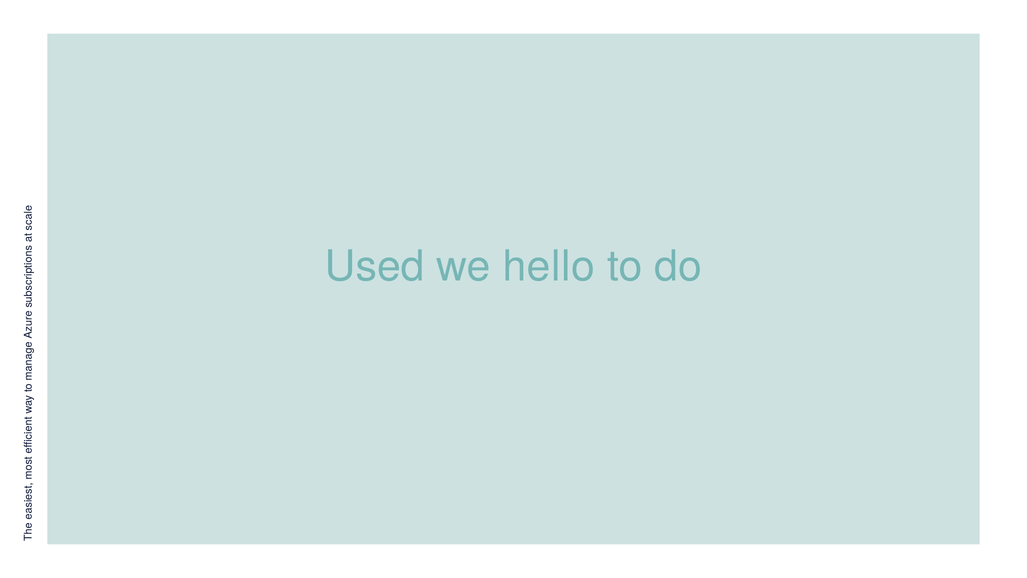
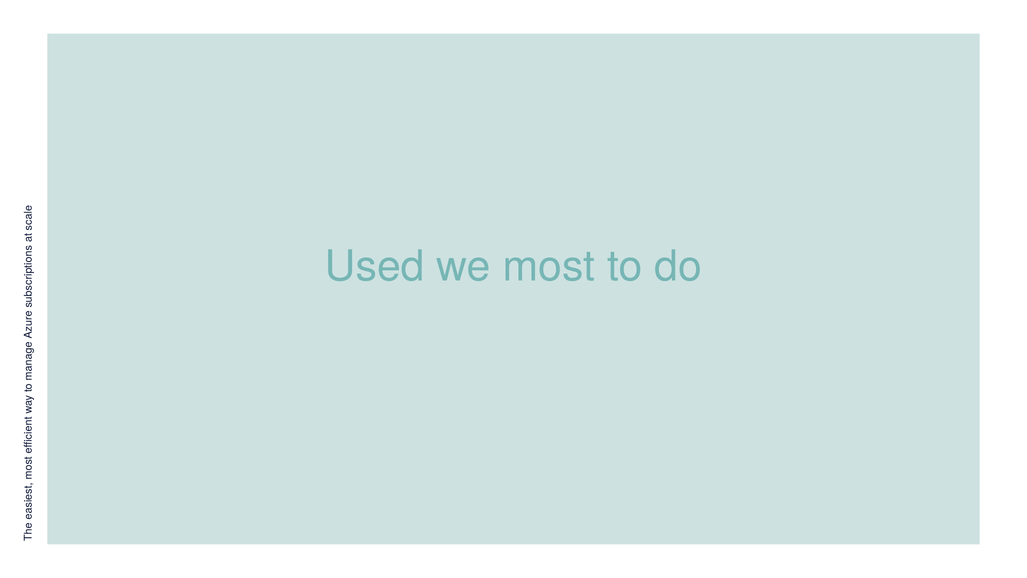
hello: hello -> most
